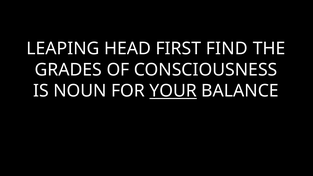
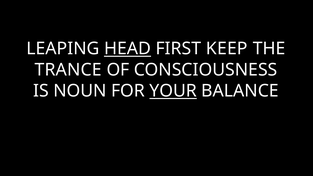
HEAD underline: none -> present
FIND: FIND -> KEEP
GRADES: GRADES -> TRANCE
